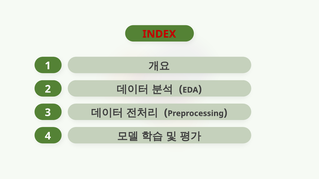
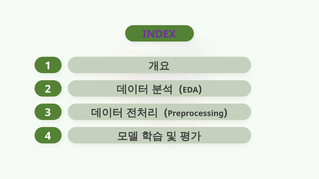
INDEX colour: red -> purple
